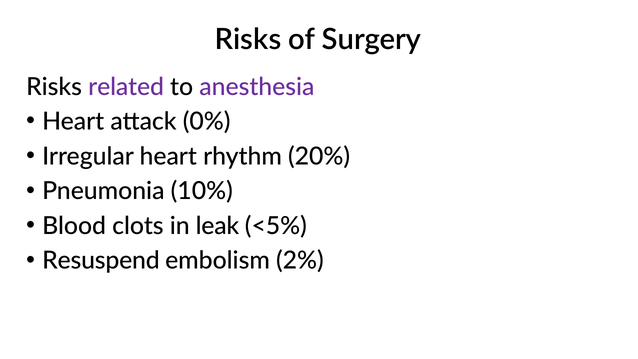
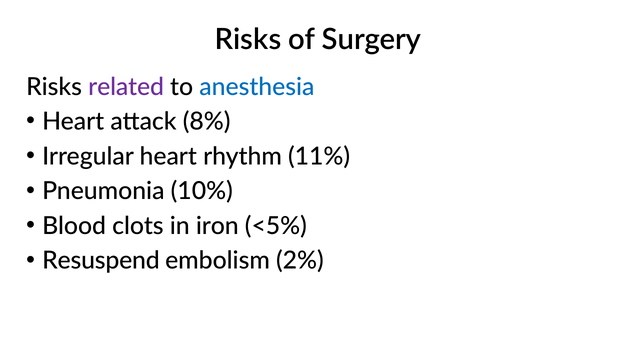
anesthesia colour: purple -> blue
0%: 0% -> 8%
20%: 20% -> 11%
leak: leak -> iron
